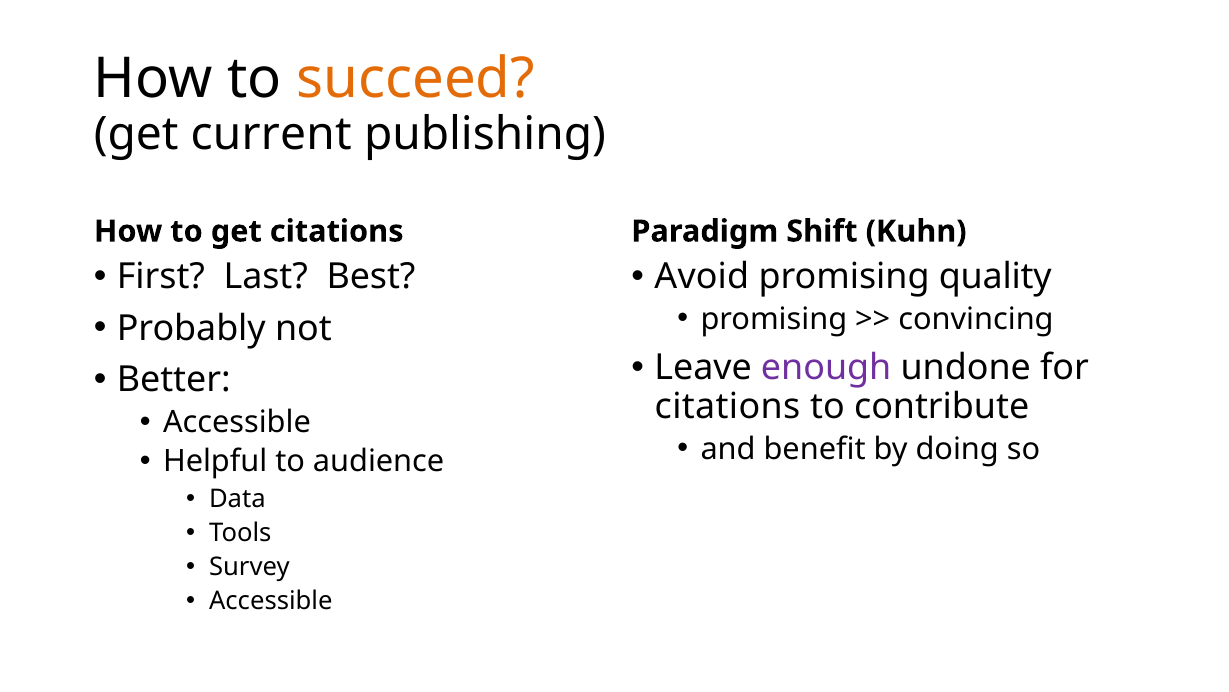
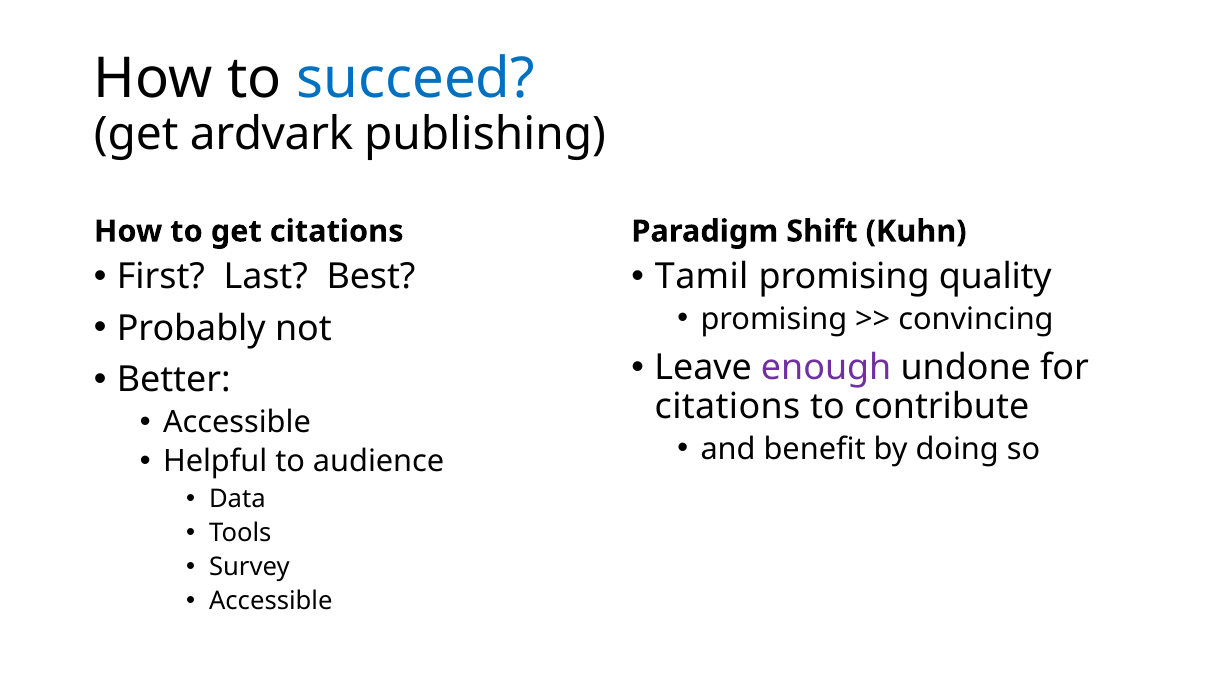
succeed colour: orange -> blue
current: current -> ardvark
Avoid: Avoid -> Tamil
